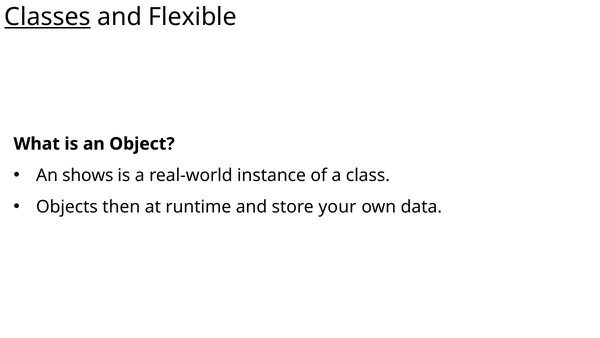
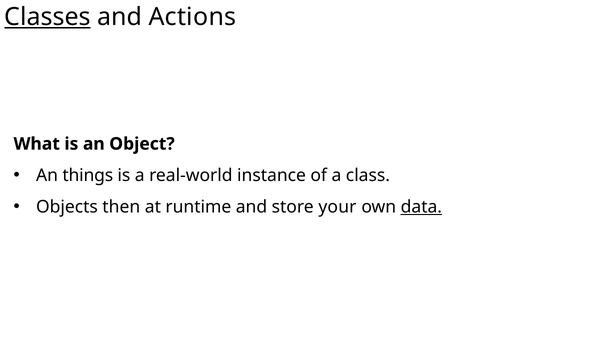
Flexible: Flexible -> Actions
shows: shows -> things
data underline: none -> present
